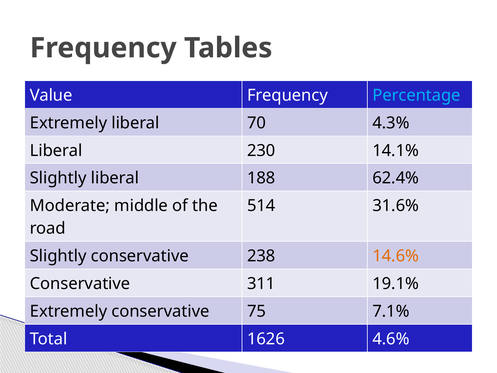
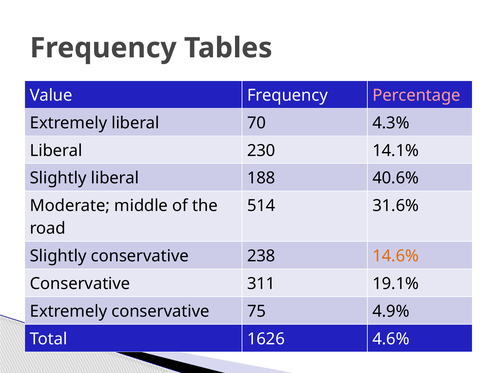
Percentage colour: light blue -> pink
62.4%: 62.4% -> 40.6%
7.1%: 7.1% -> 4.9%
